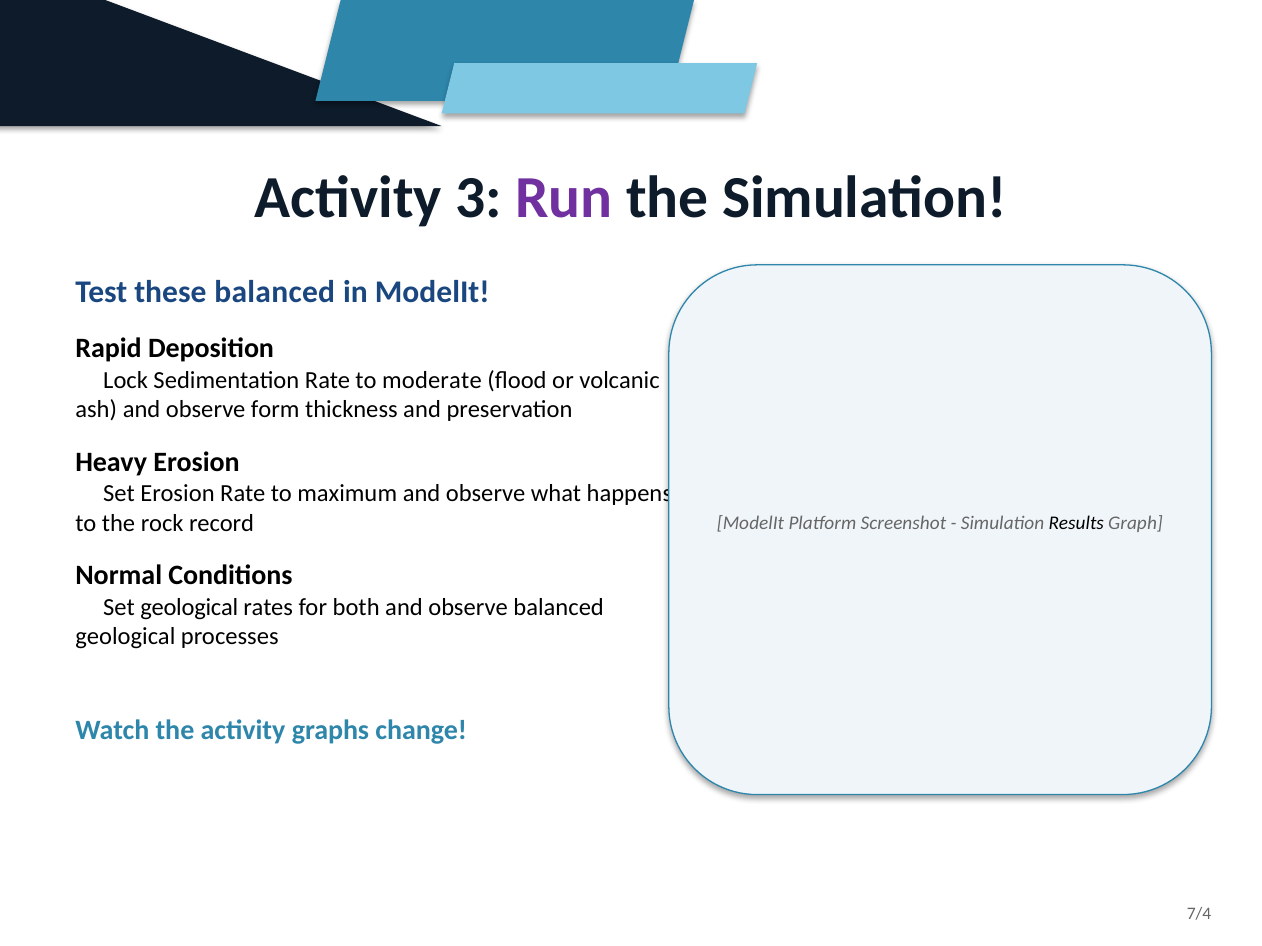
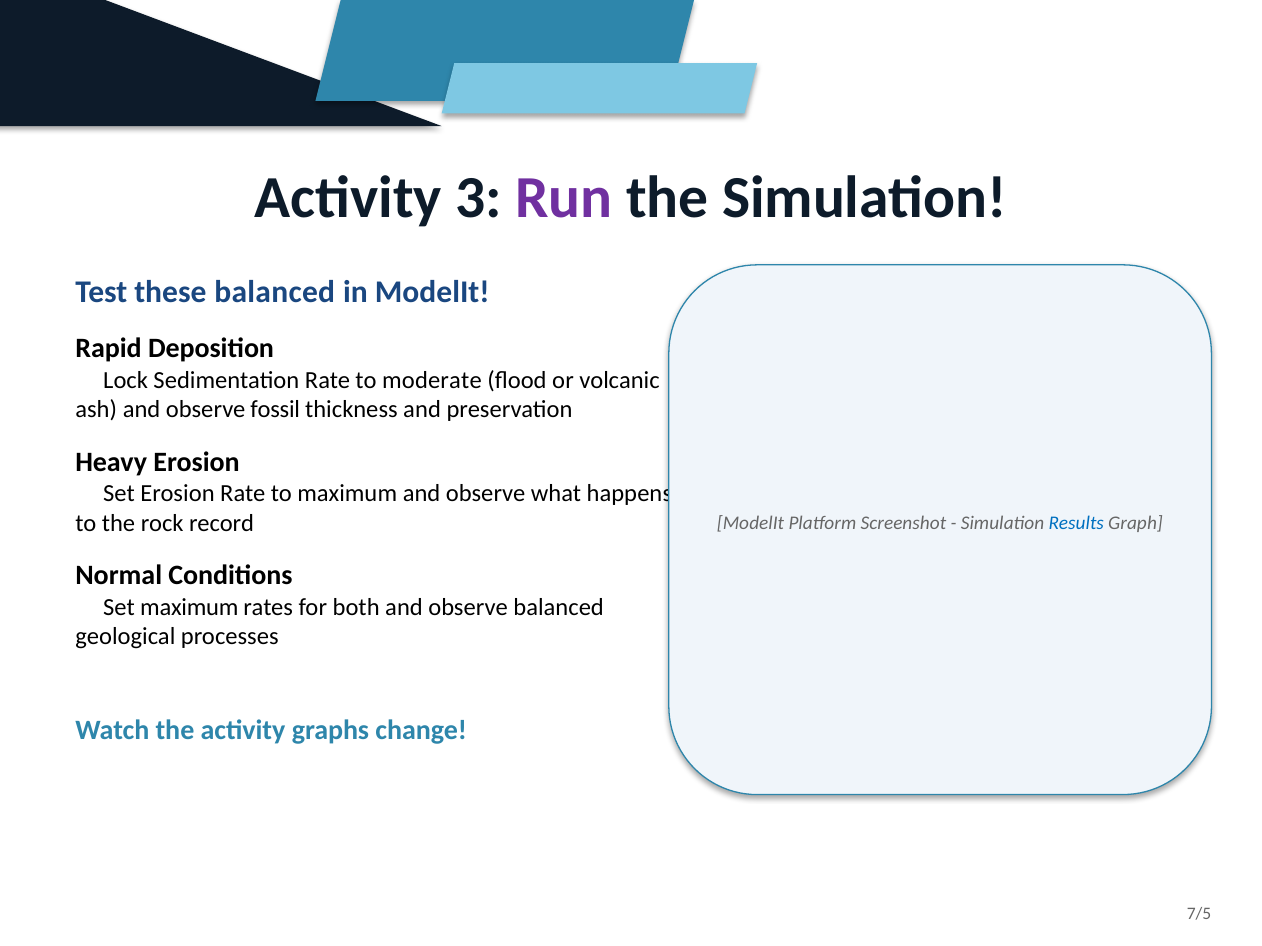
form: form -> fossil
Results colour: black -> blue
Set geological: geological -> maximum
7/4: 7/4 -> 7/5
